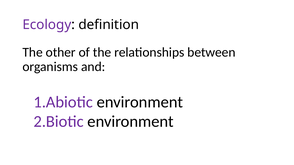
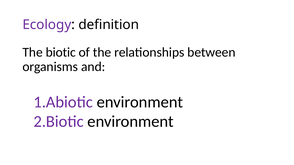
other: other -> biotic
